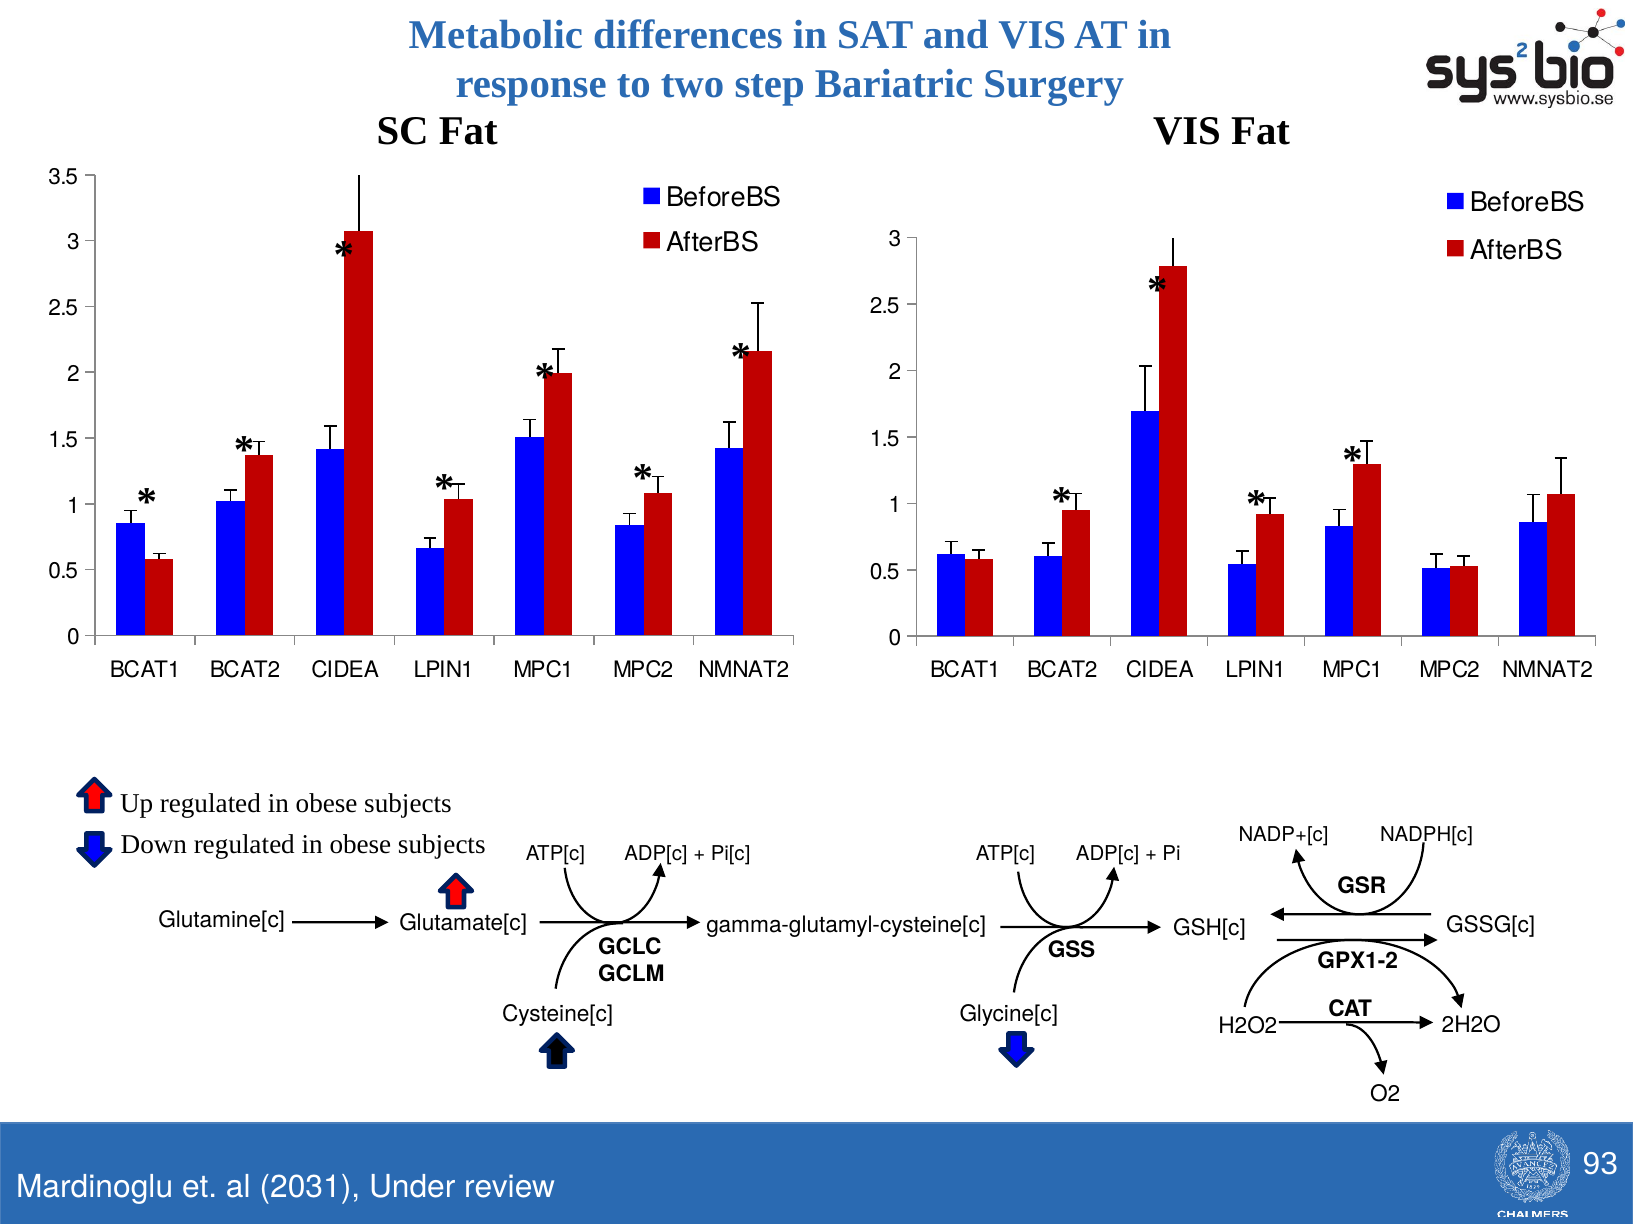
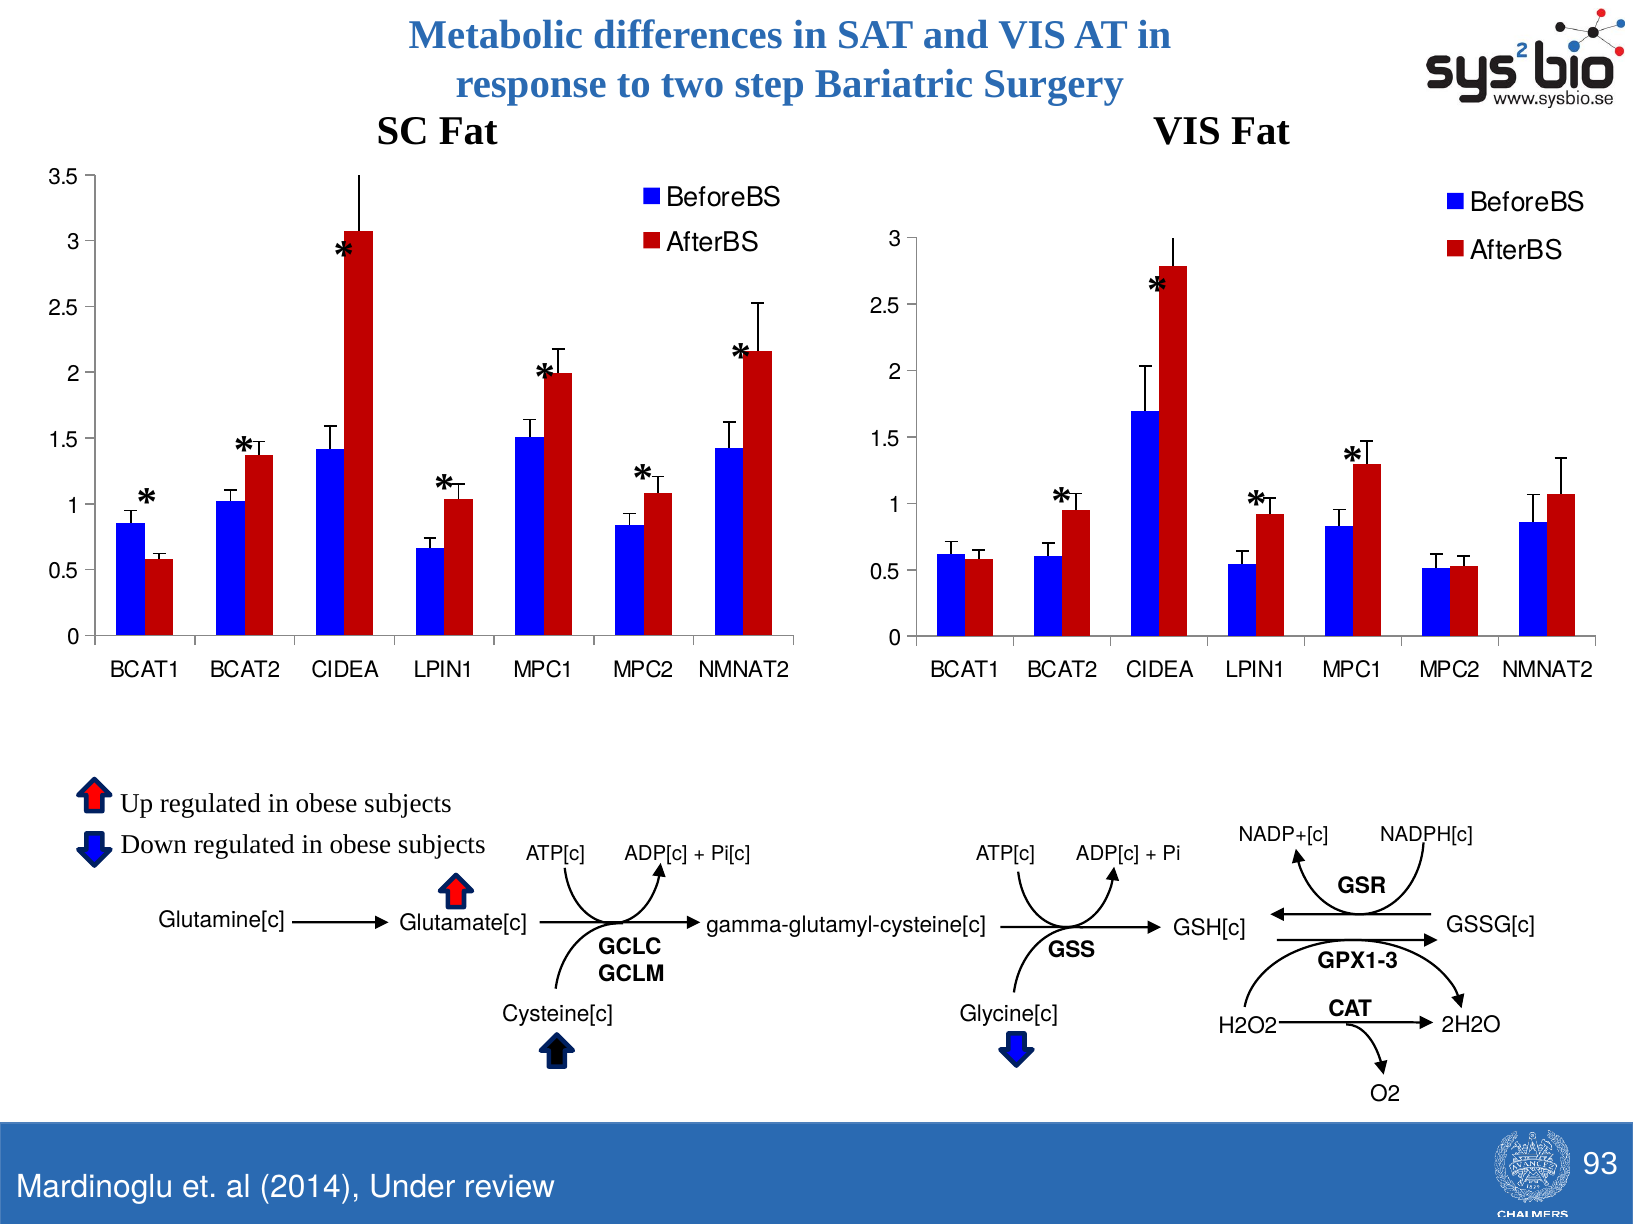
GPX1-2: GPX1-2 -> GPX1-3
2031: 2031 -> 2014
